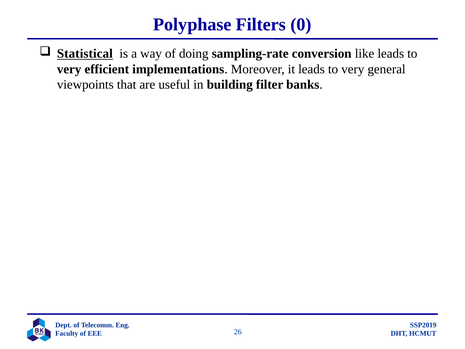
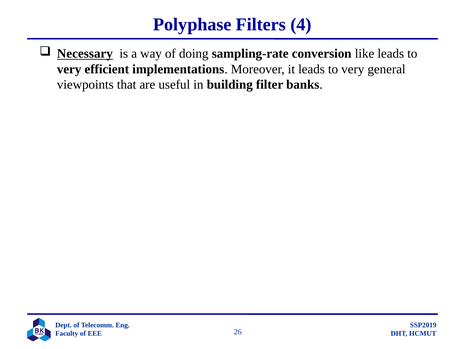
0: 0 -> 4
Statistical: Statistical -> Necessary
